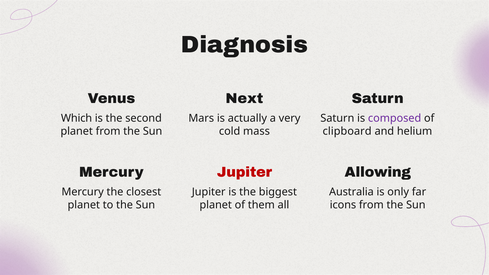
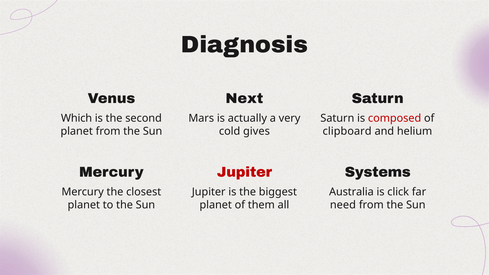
composed colour: purple -> red
mass: mass -> gives
Allowing: Allowing -> Systems
only: only -> click
icons: icons -> need
